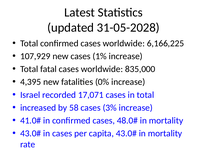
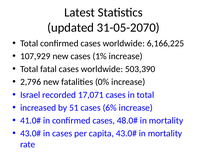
31-05-2028: 31-05-2028 -> 31-05-2070
835,000: 835,000 -> 503,390
4,395: 4,395 -> 2,796
58: 58 -> 51
3%: 3% -> 6%
